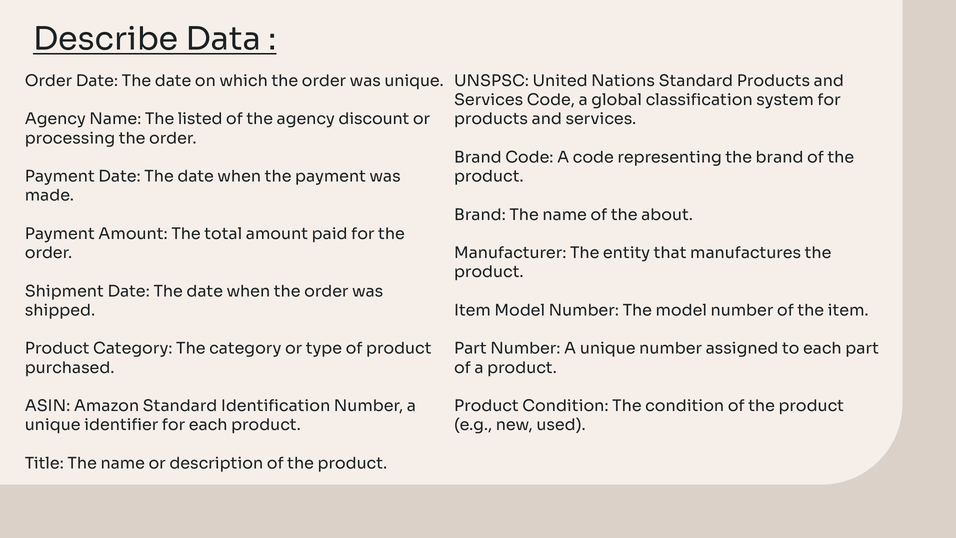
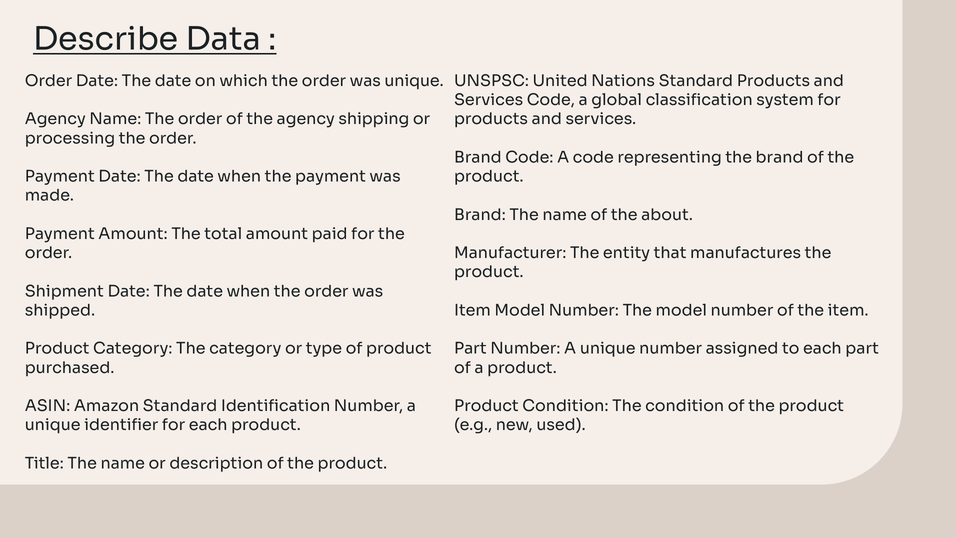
Name The listed: listed -> order
discount: discount -> shipping
